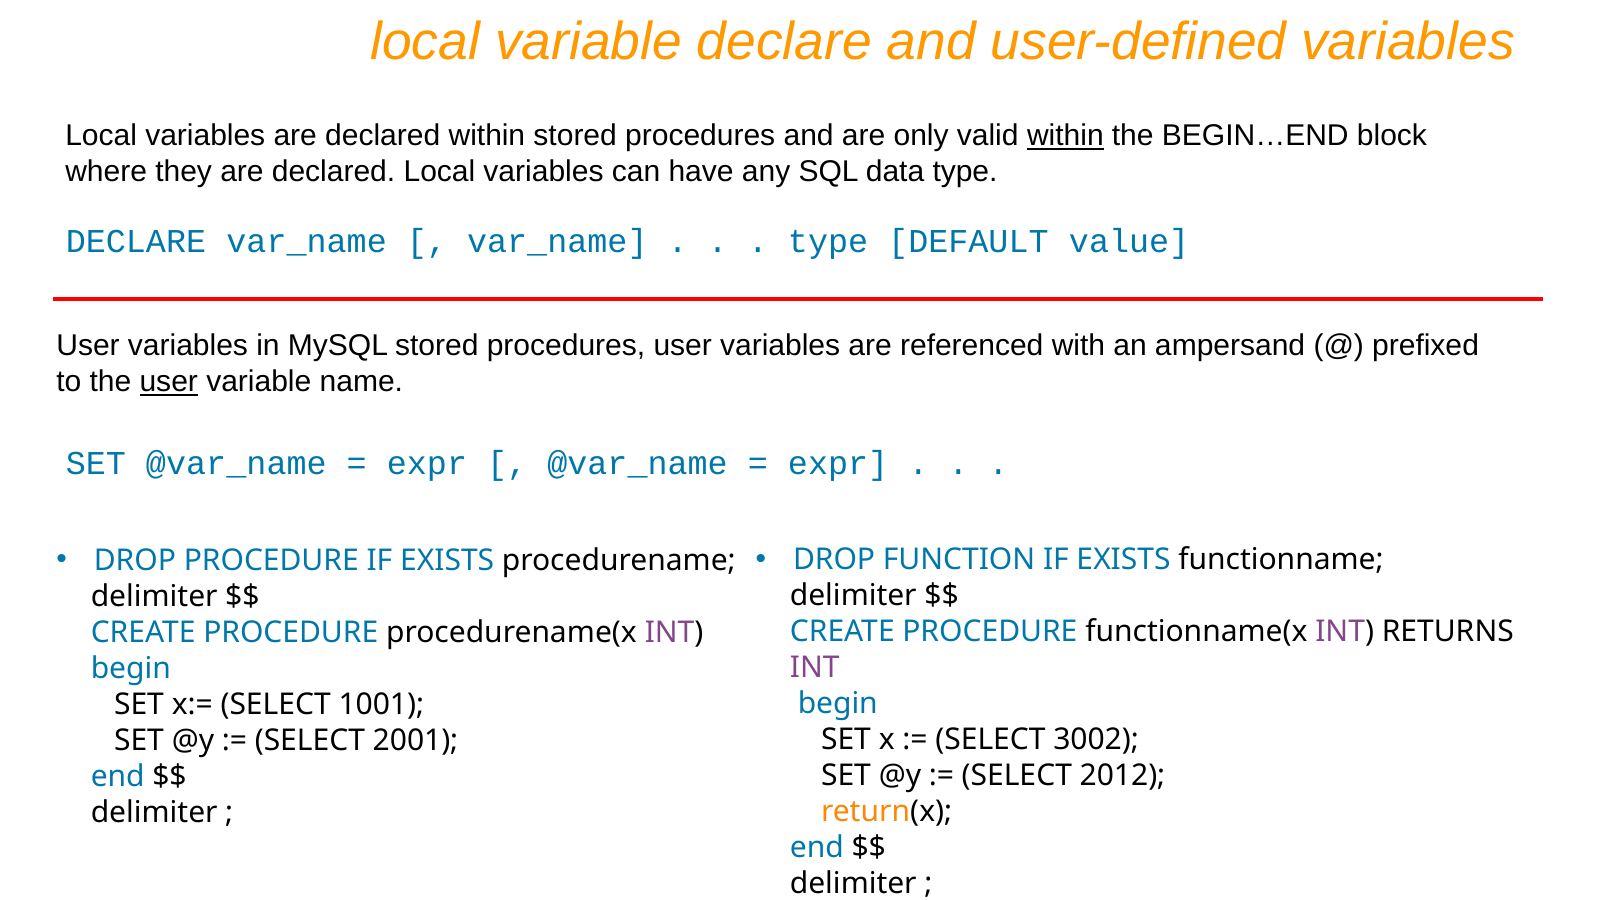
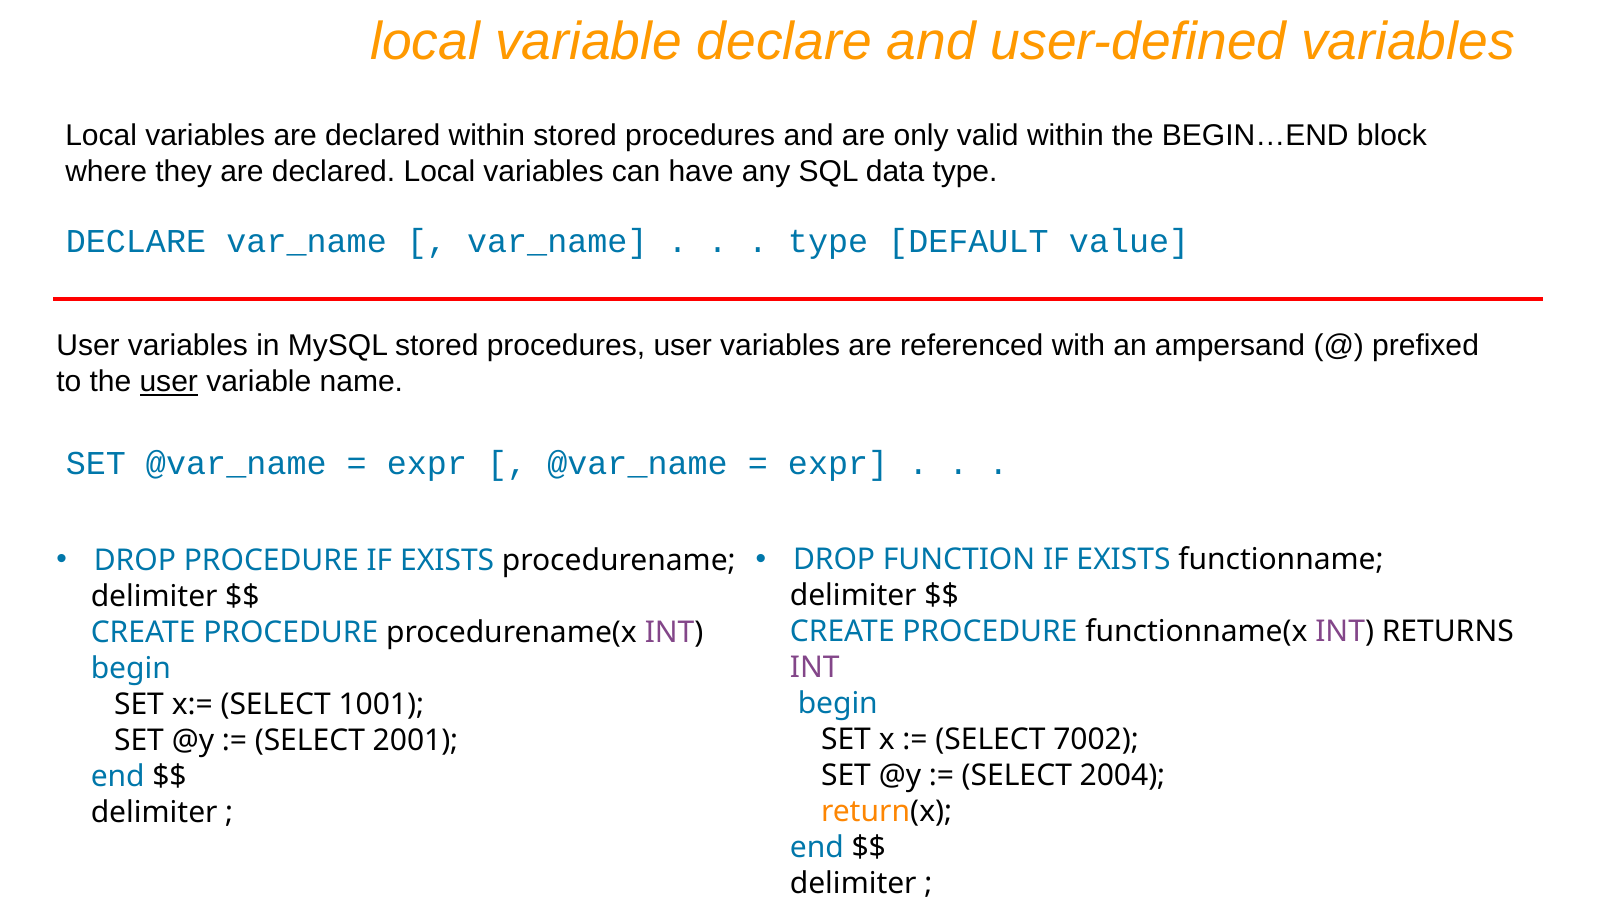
within at (1065, 136) underline: present -> none
3002: 3002 -> 7002
2012: 2012 -> 2004
